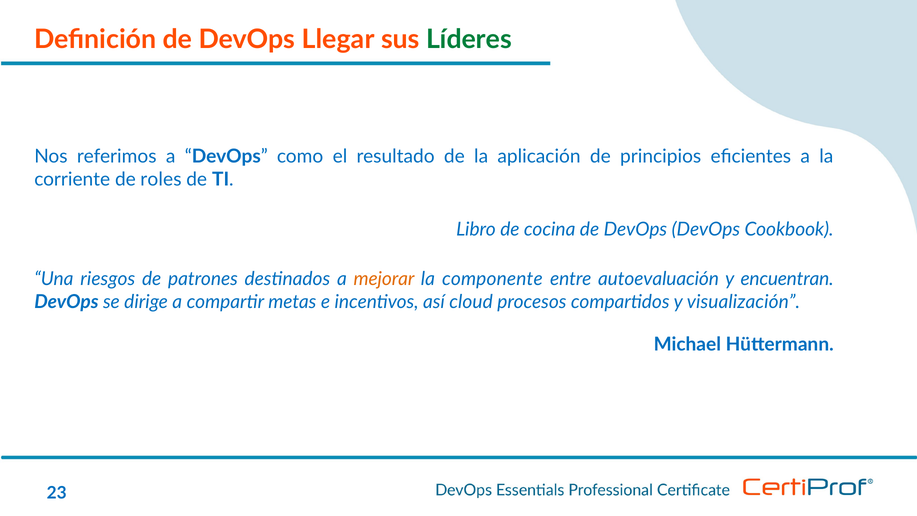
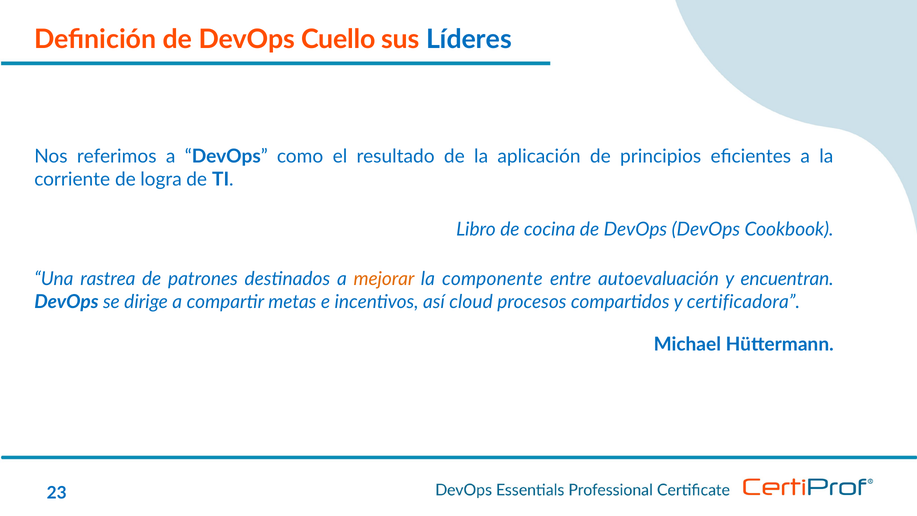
Llegar: Llegar -> Cuello
Líderes colour: green -> blue
roles: roles -> logra
riesgos: riesgos -> rastrea
visualización: visualización -> certificadora
